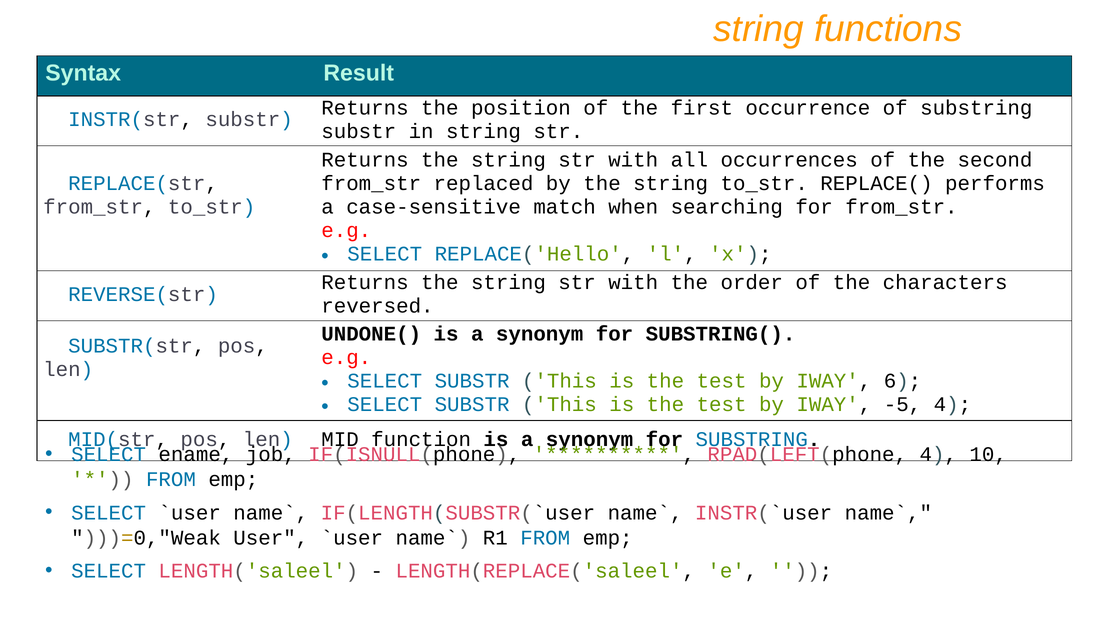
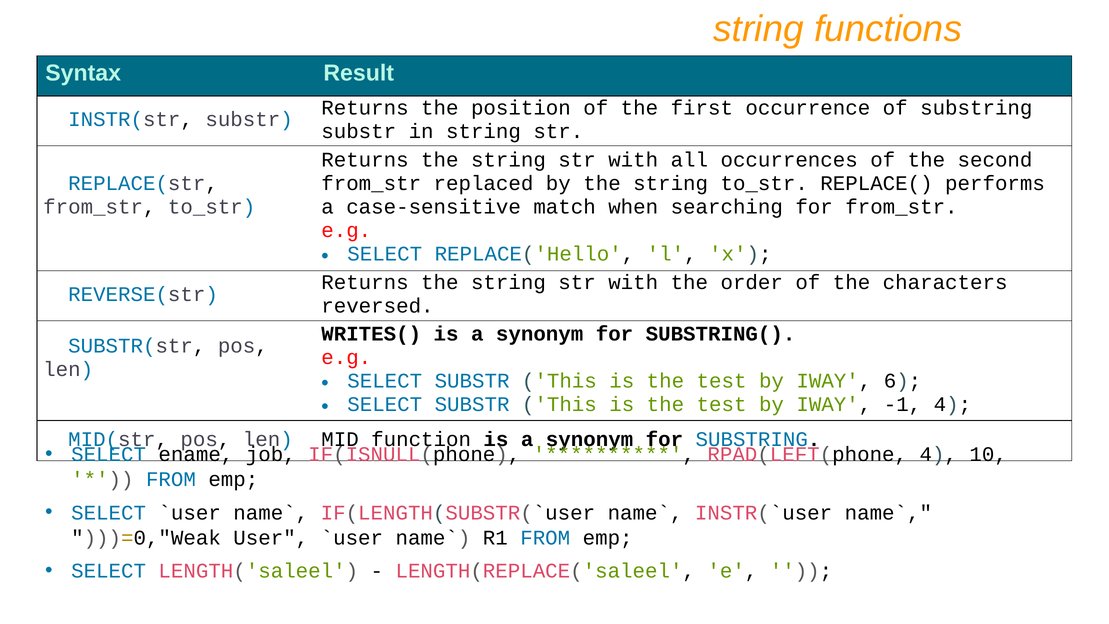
UNDONE(: UNDONE( -> WRITES(
-5: -5 -> -1
